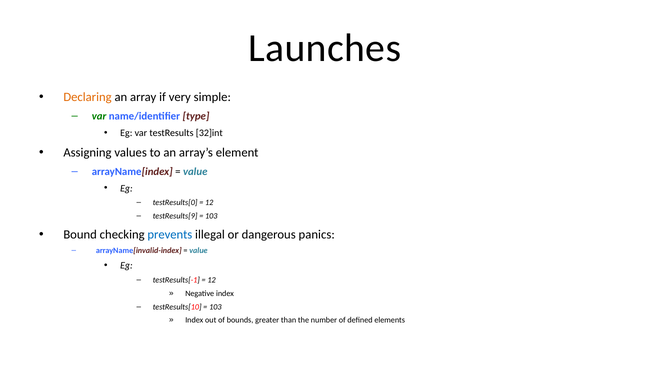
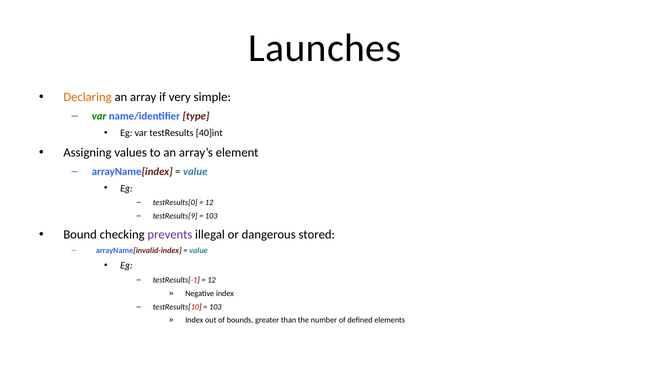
32]int: 32]int -> 40]int
prevents colour: blue -> purple
panics: panics -> stored
